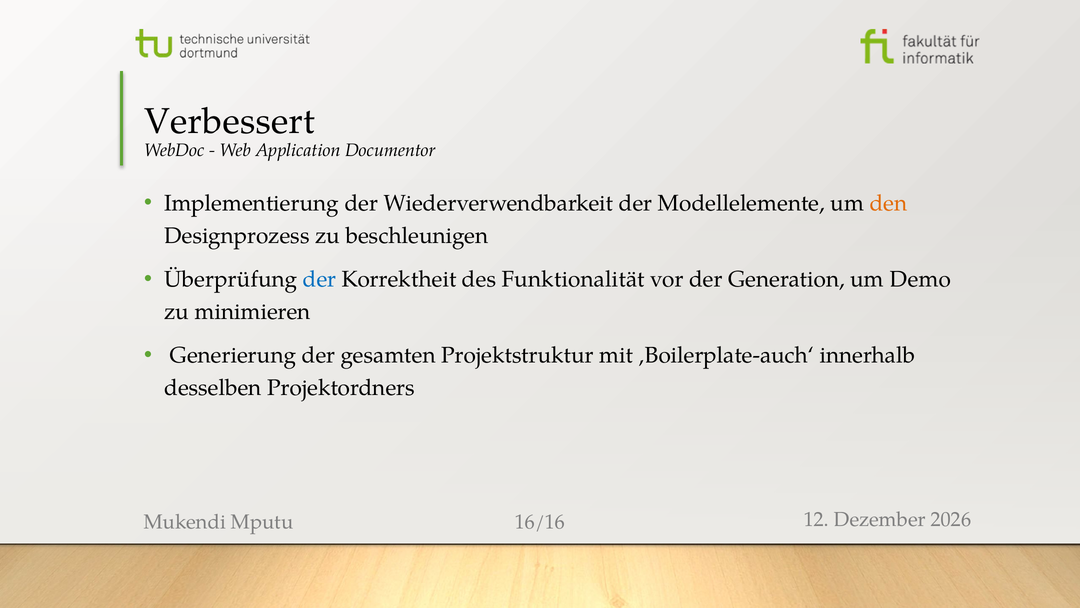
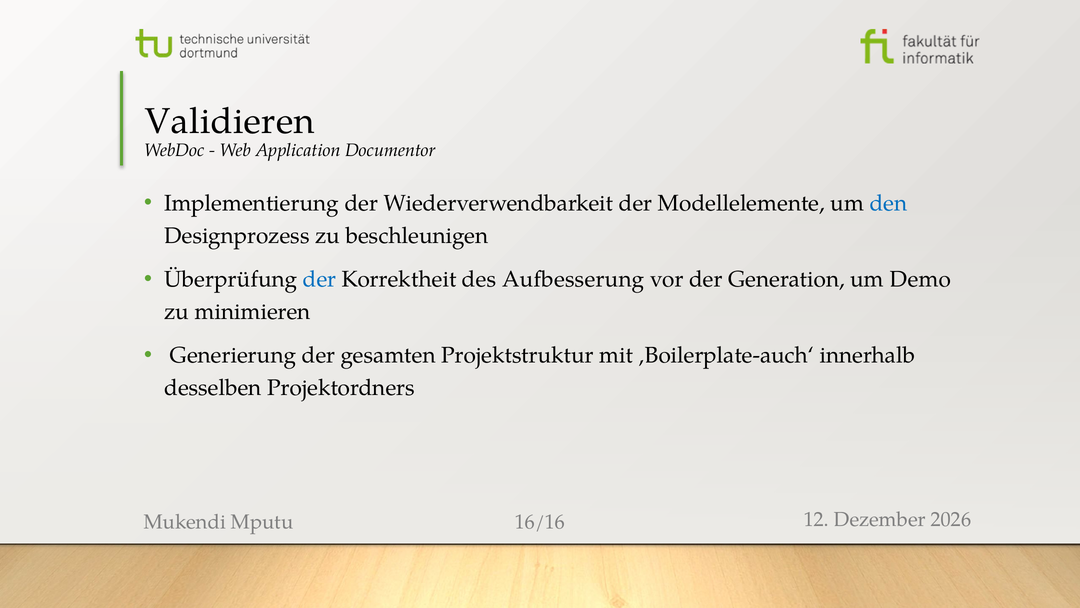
Verbessert: Verbessert -> Validieren
den colour: orange -> blue
Funktionalität: Funktionalität -> Aufbesserung
